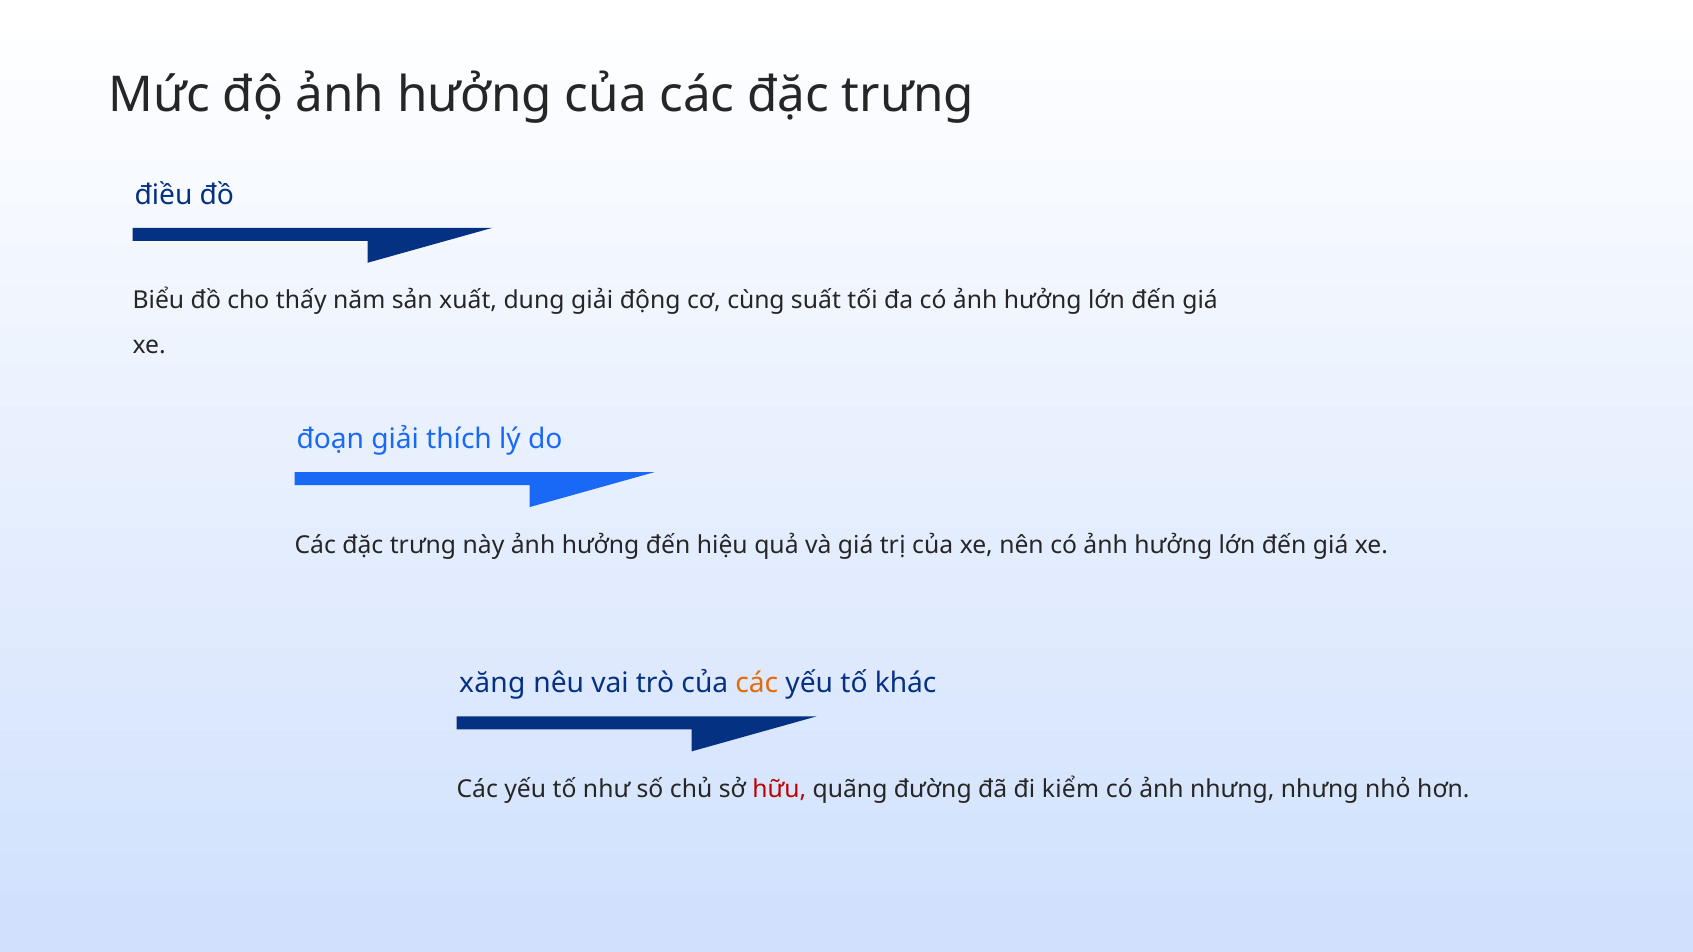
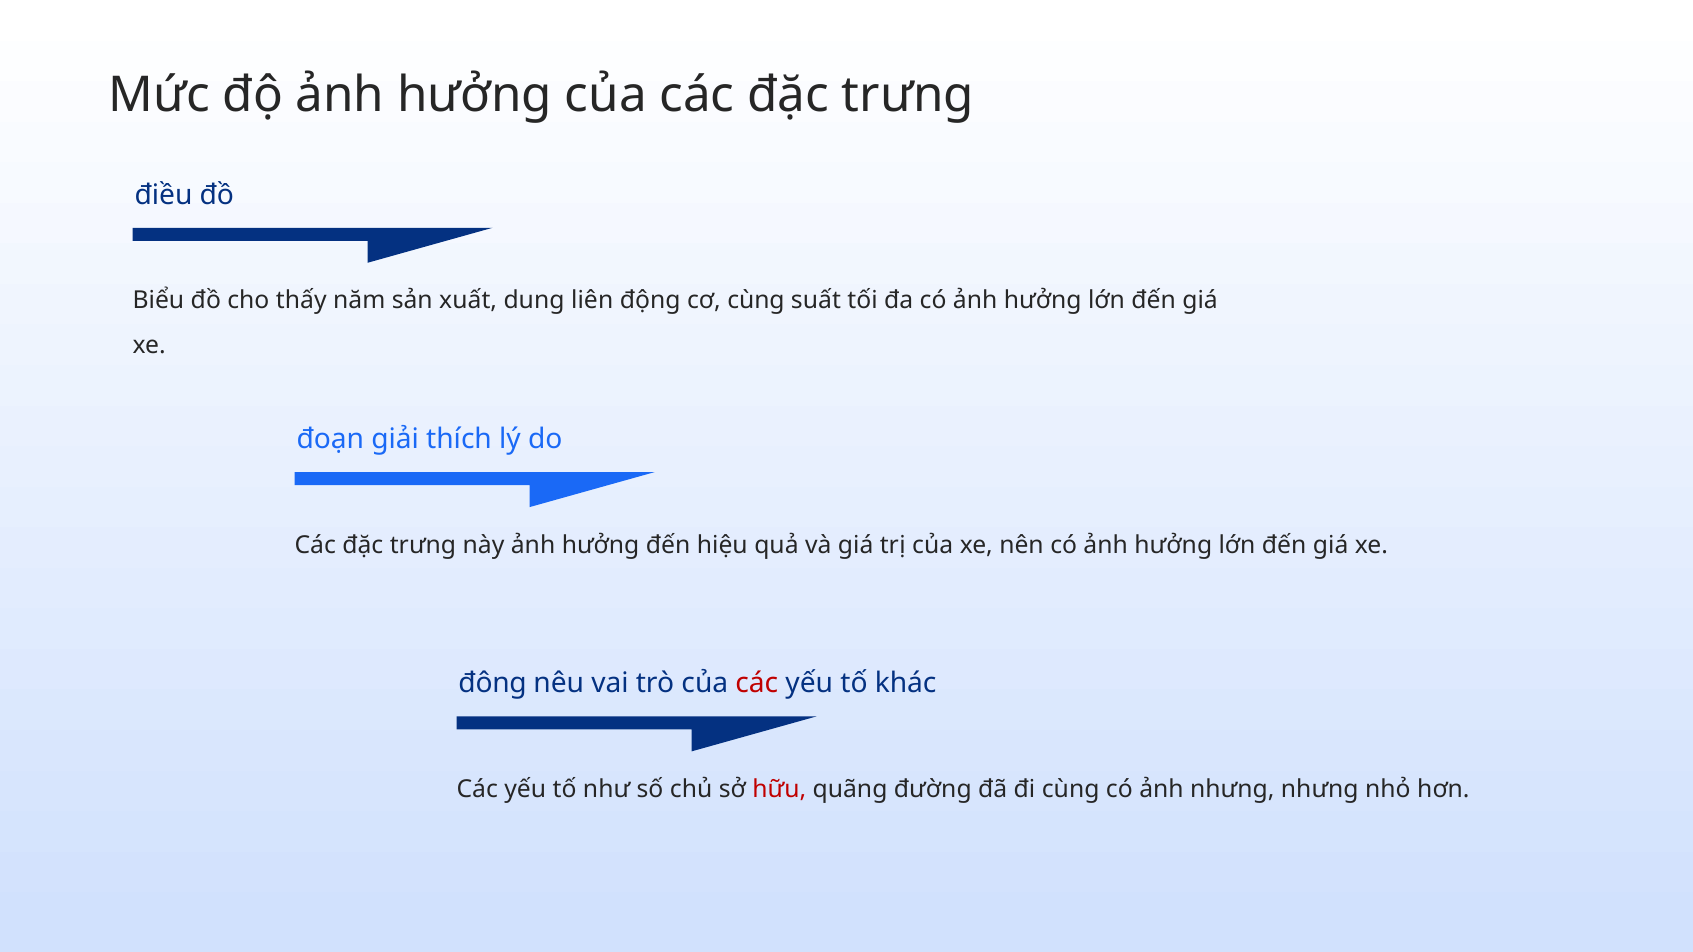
dung giải: giải -> liên
xăng: xăng -> đông
các at (757, 684) colour: orange -> red
đi kiểm: kiểm -> cùng
